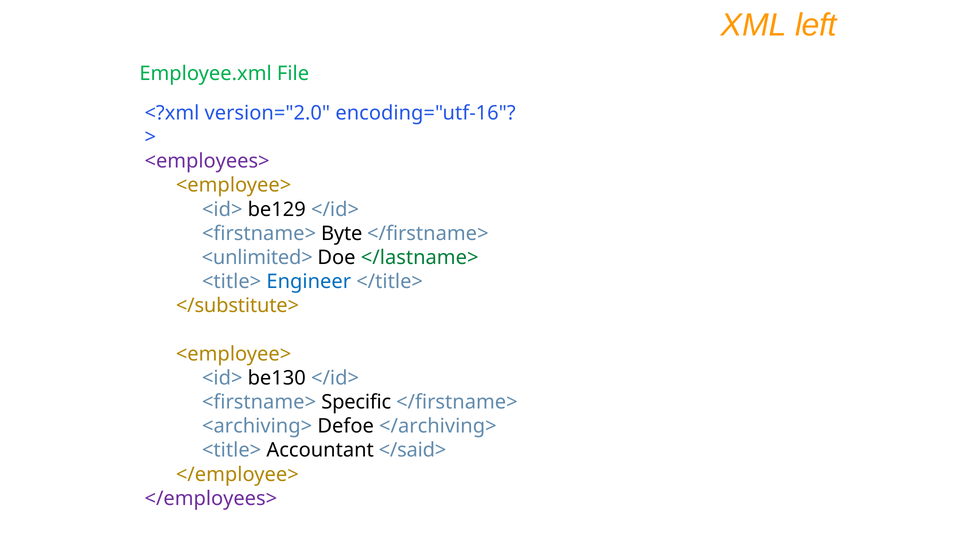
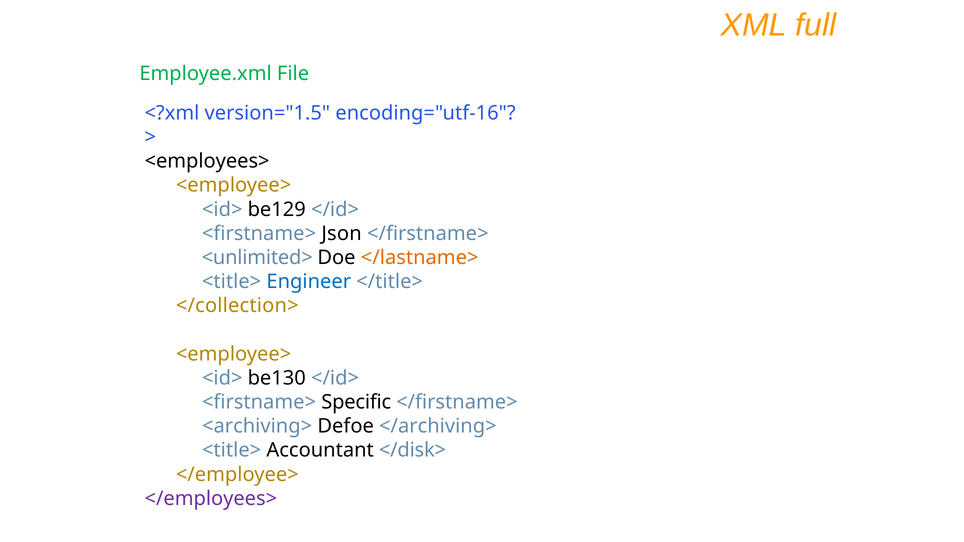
left: left -> full
version="2.0: version="2.0 -> version="1.5
<employees> colour: purple -> black
Byte: Byte -> Json
</lastname> colour: green -> orange
</substitute>: </substitute> -> </collection>
</said>: </said> -> </disk>
